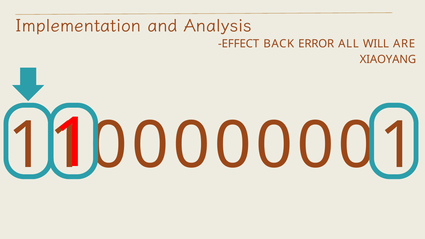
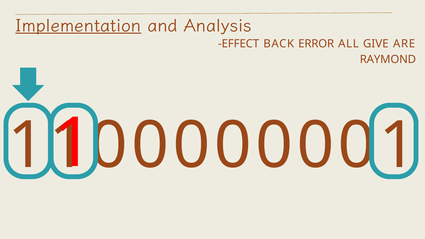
Implementation underline: none -> present
WILL: WILL -> GIVE
XIAOYANG: XIAOYANG -> RAYMOND
